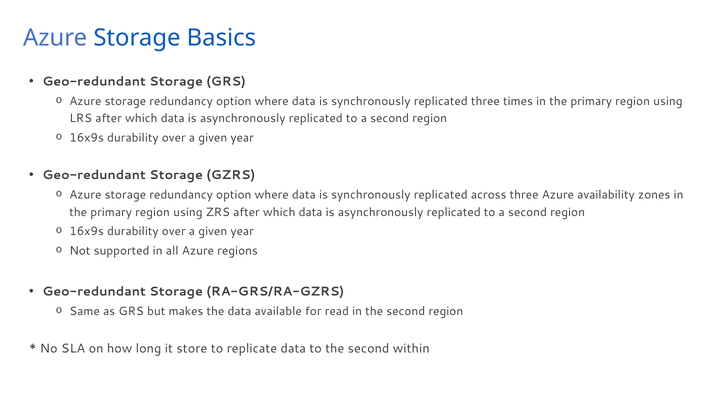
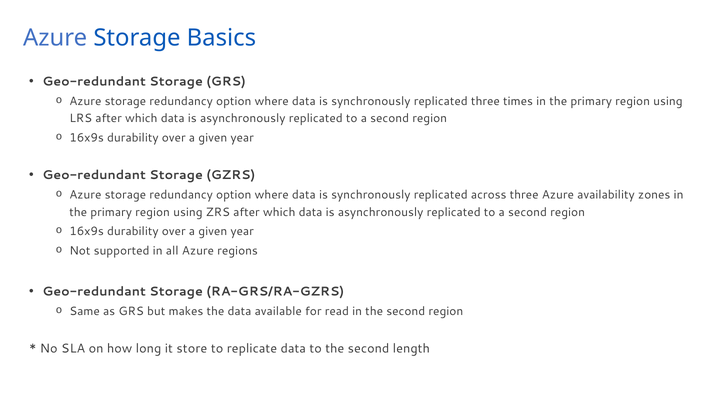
within: within -> length
